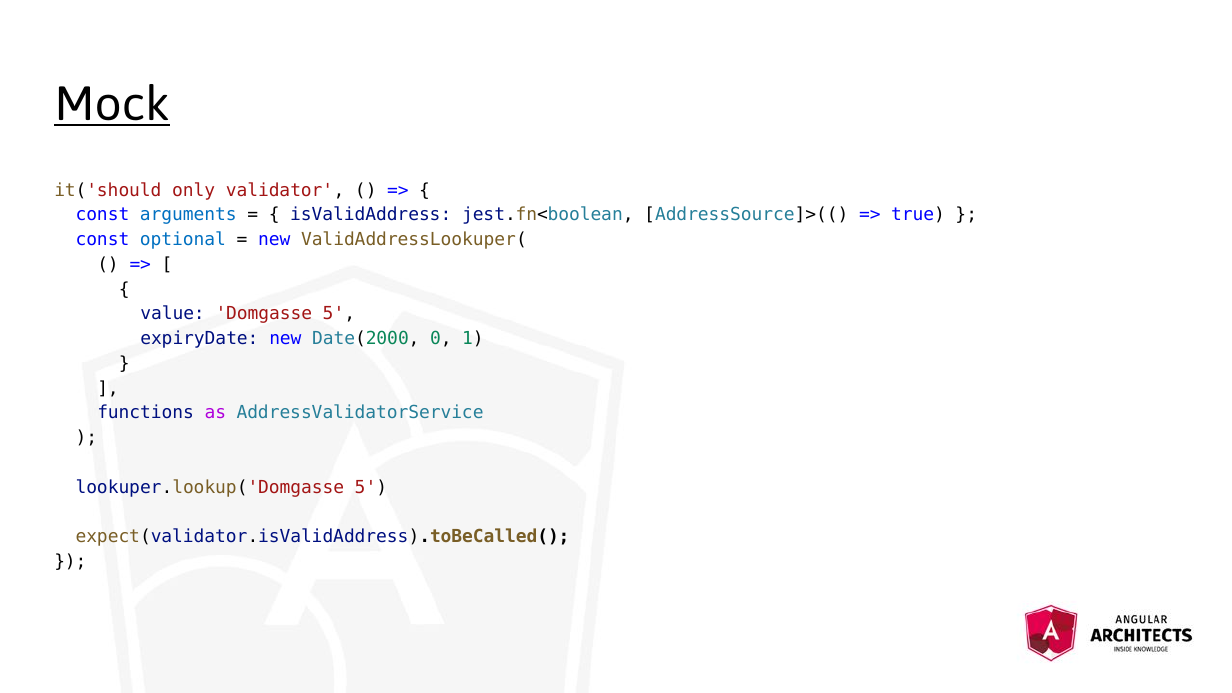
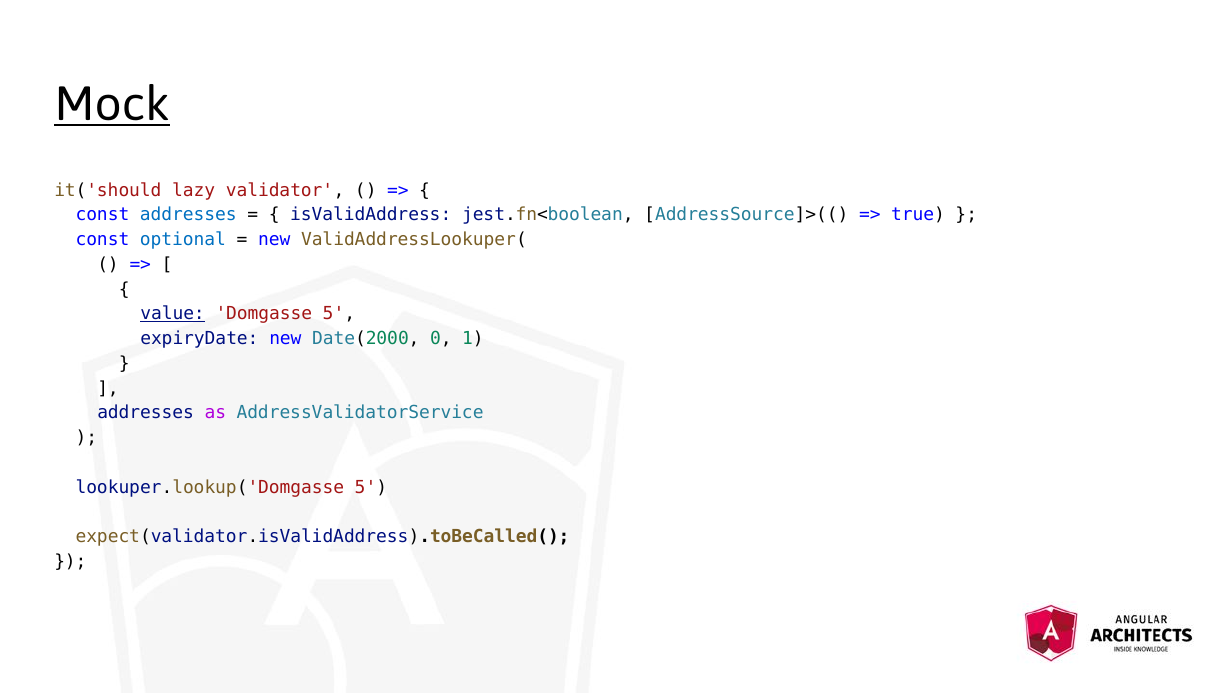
only: only -> lazy
const arguments: arguments -> addresses
value underline: none -> present
functions at (146, 413): functions -> addresses
